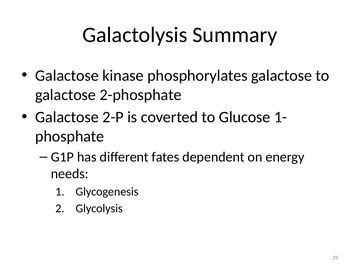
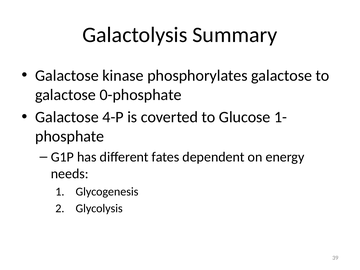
2-phosphate: 2-phosphate -> 0-phosphate
2-P: 2-P -> 4-P
